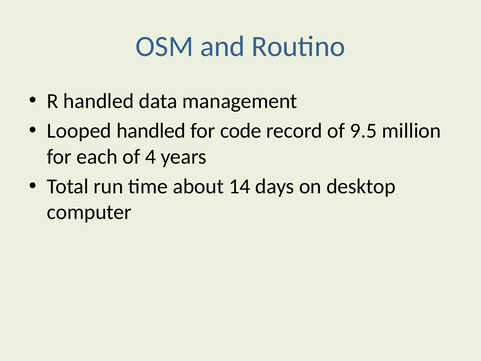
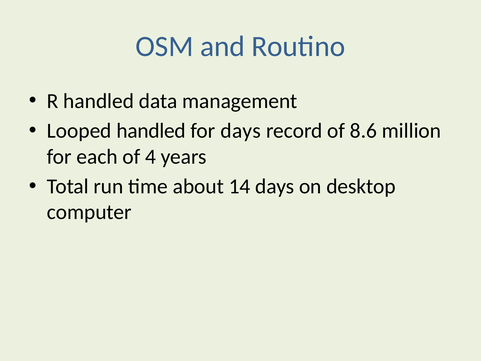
for code: code -> days
9.5: 9.5 -> 8.6
